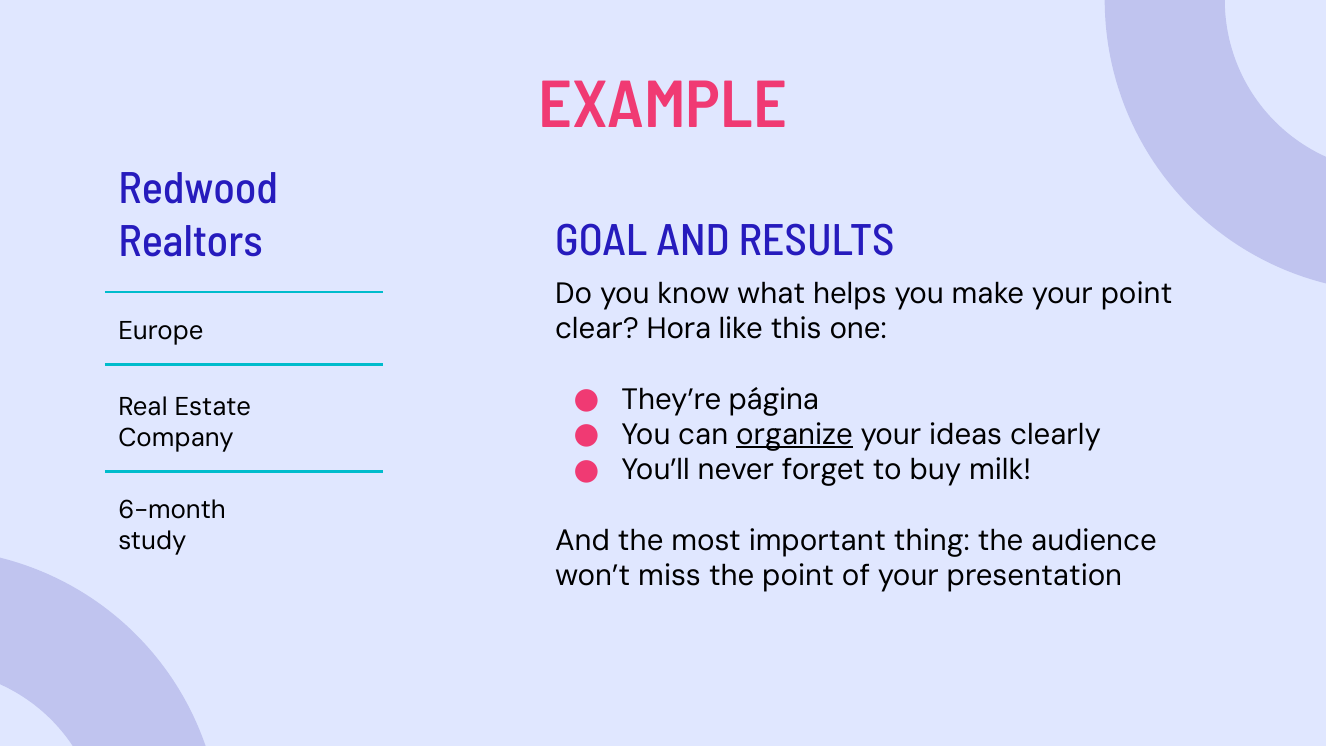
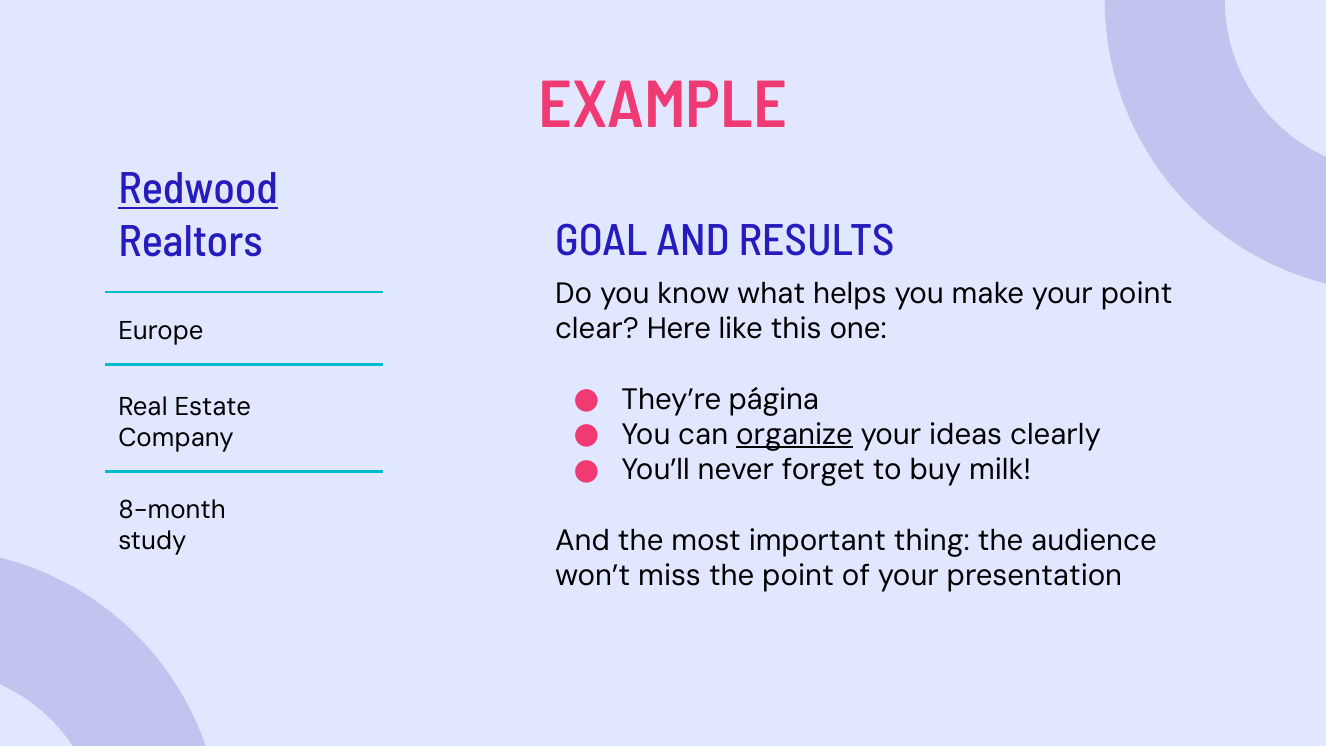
Redwood underline: none -> present
Hora: Hora -> Here
6-month: 6-month -> 8-month
